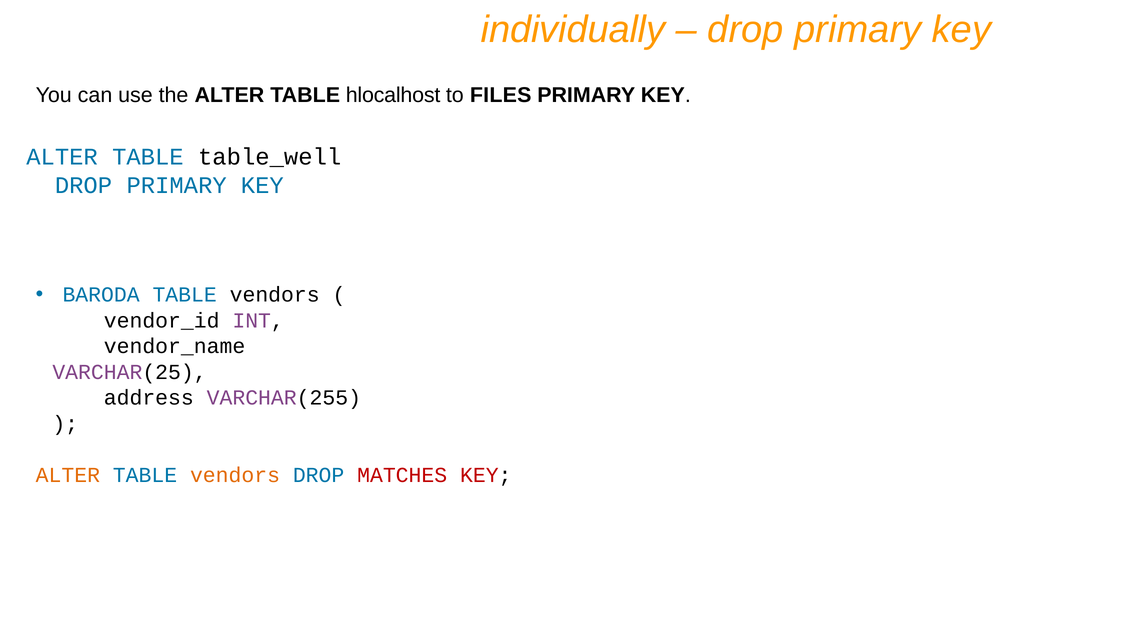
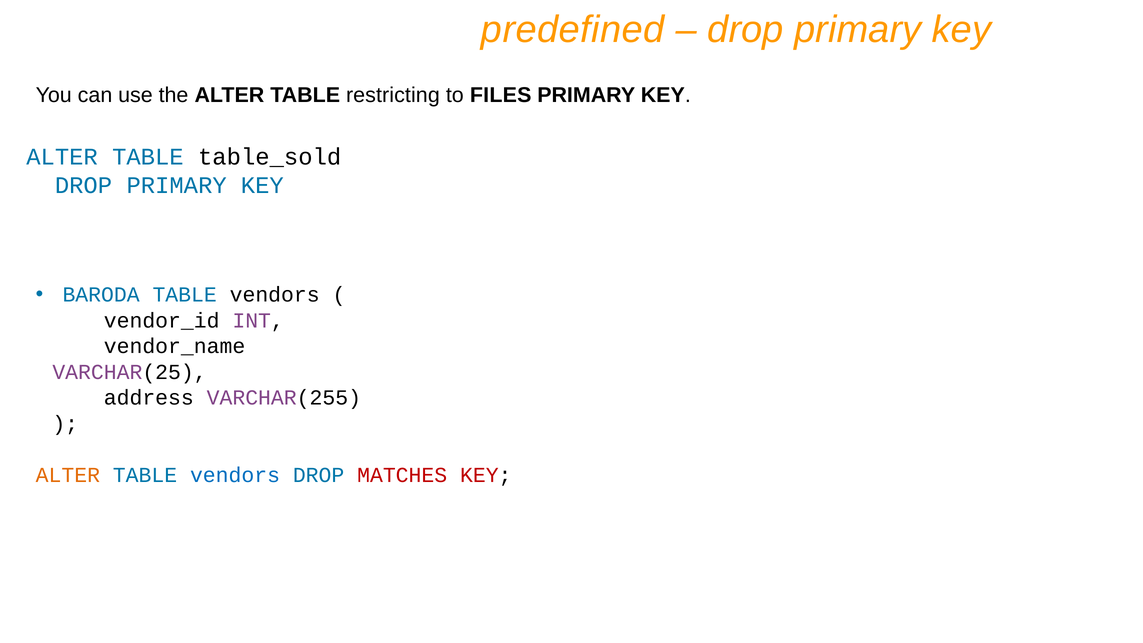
individually: individually -> predefined
hlocalhost: hlocalhost -> restricting
table_well: table_well -> table_sold
vendors at (235, 475) colour: orange -> blue
